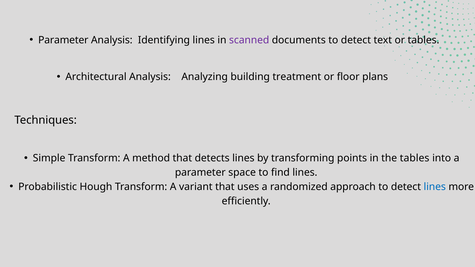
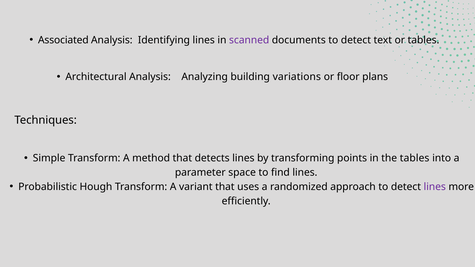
Parameter at (63, 40): Parameter -> Associated
treatment: treatment -> variations
lines at (435, 187) colour: blue -> purple
